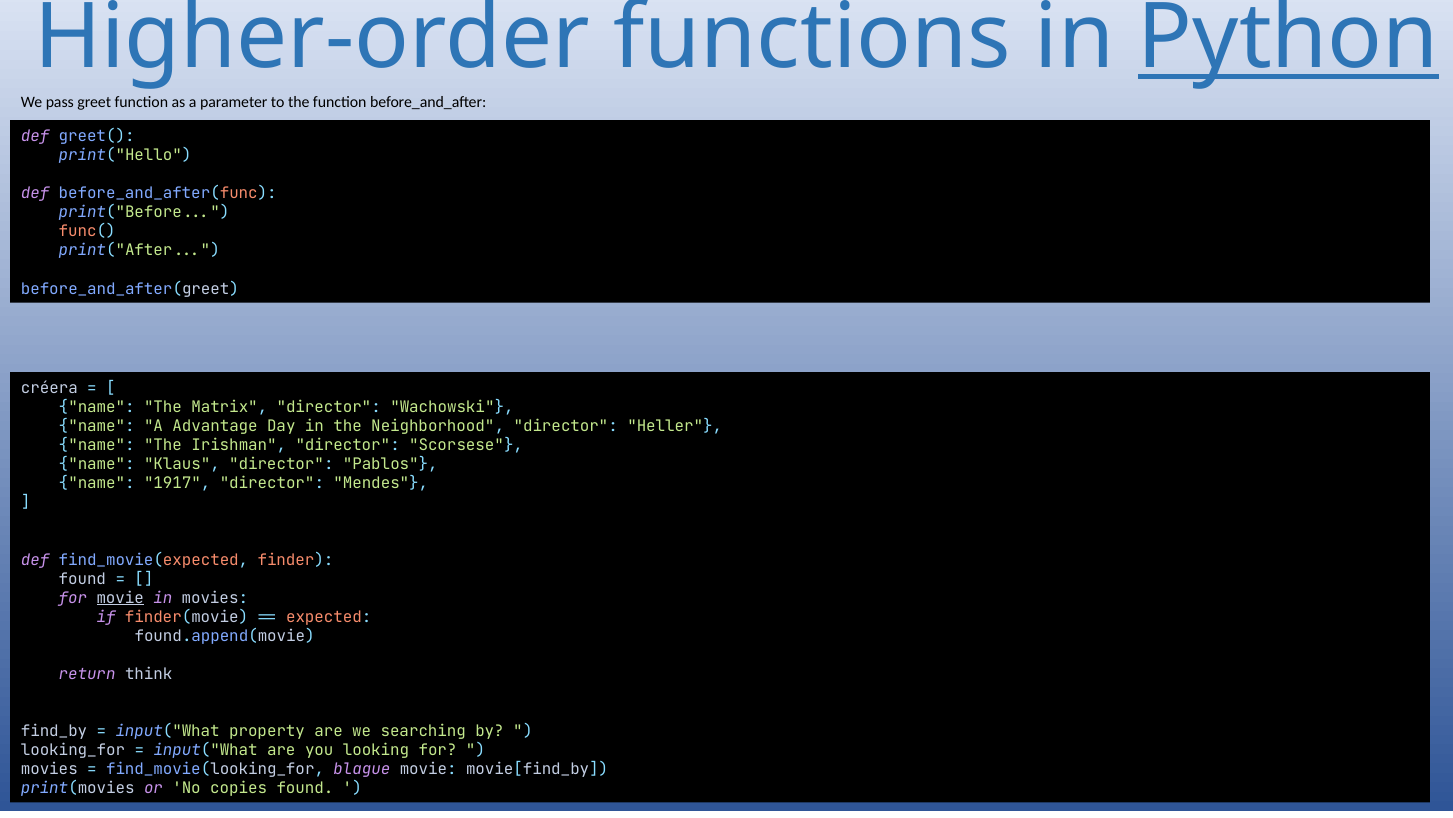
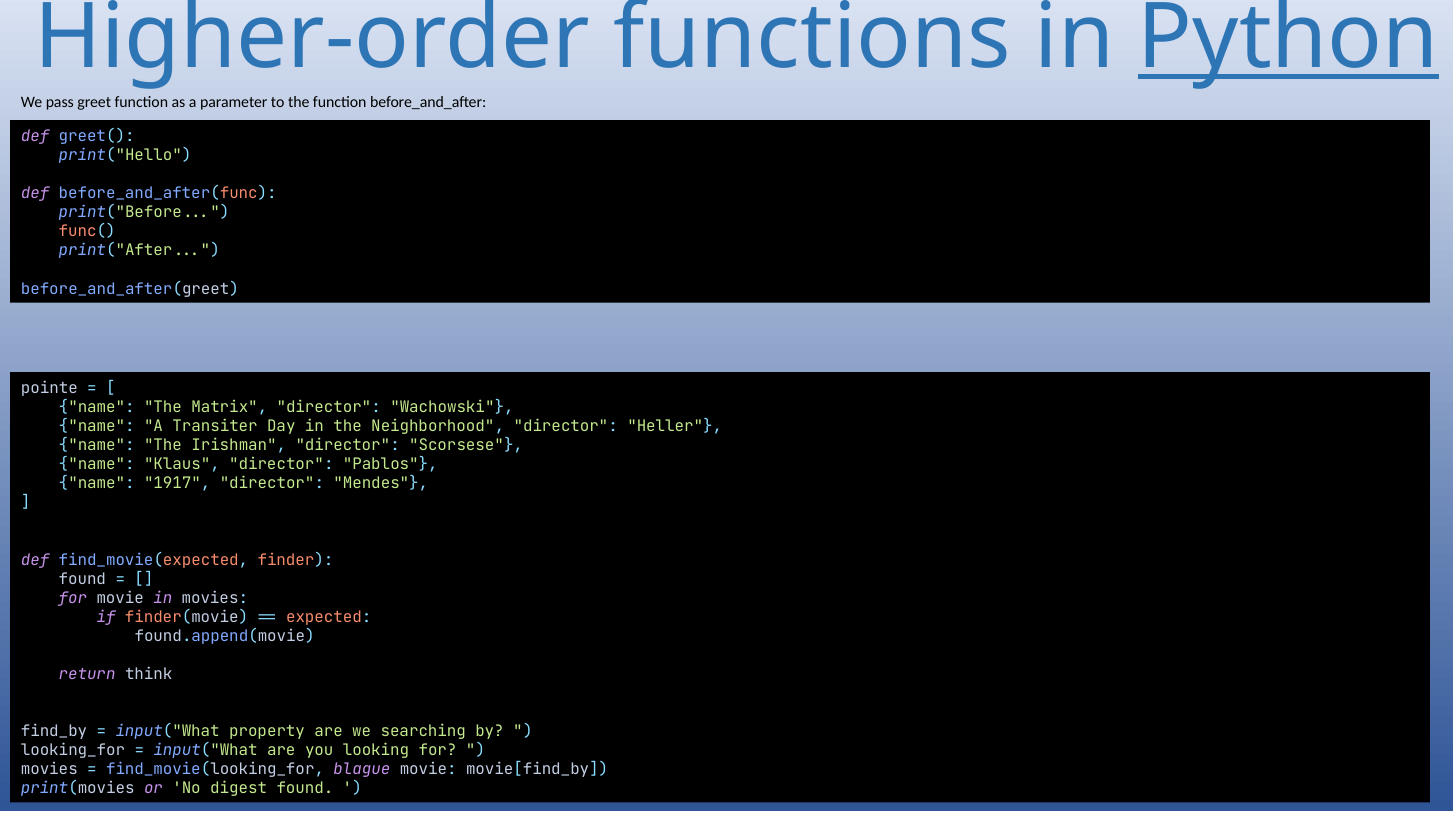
créera: créera -> pointe
Advantage: Advantage -> Transiter
movie at (120, 597) underline: present -> none
copies: copies -> digest
